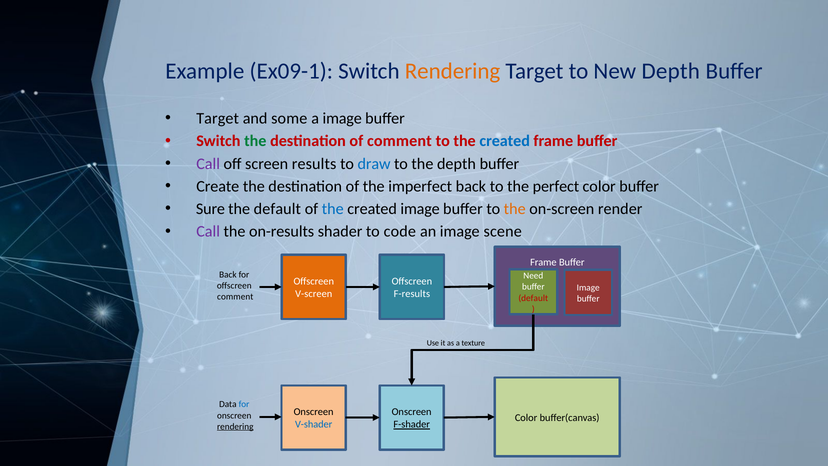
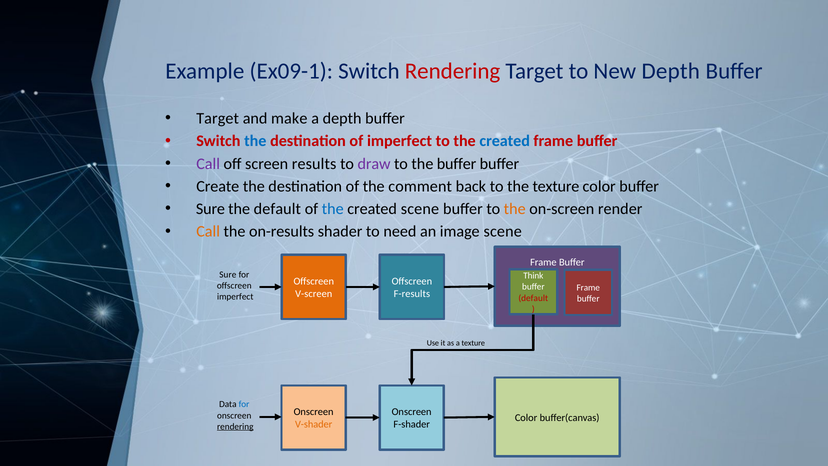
Rendering at (453, 71) colour: orange -> red
some: some -> make
a image: image -> depth
the at (255, 141) colour: green -> blue
of comment: comment -> imperfect
draw colour: blue -> purple
the depth: depth -> buffer
imperfect: imperfect -> comment
the perfect: perfect -> texture
created image: image -> scene
Call at (208, 231) colour: purple -> orange
code: code -> need
Back at (228, 274): Back -> Sure
Need: Need -> Think
Image at (588, 287): Image -> Frame
comment at (235, 296): comment -> imperfect
V-shader colour: blue -> orange
F-shader underline: present -> none
